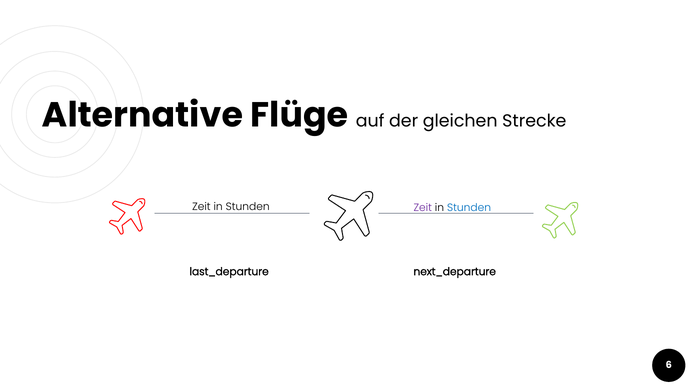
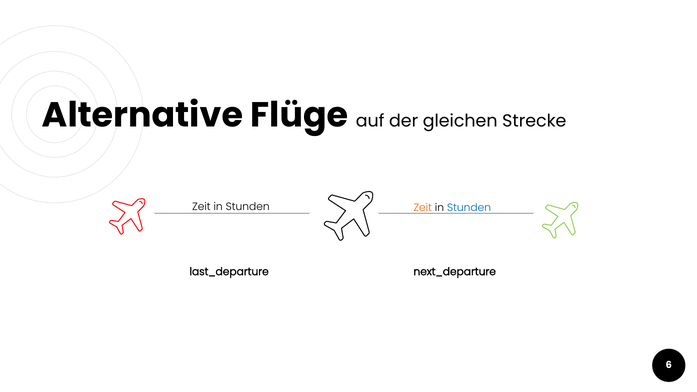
Zeit at (423, 208) colour: purple -> orange
